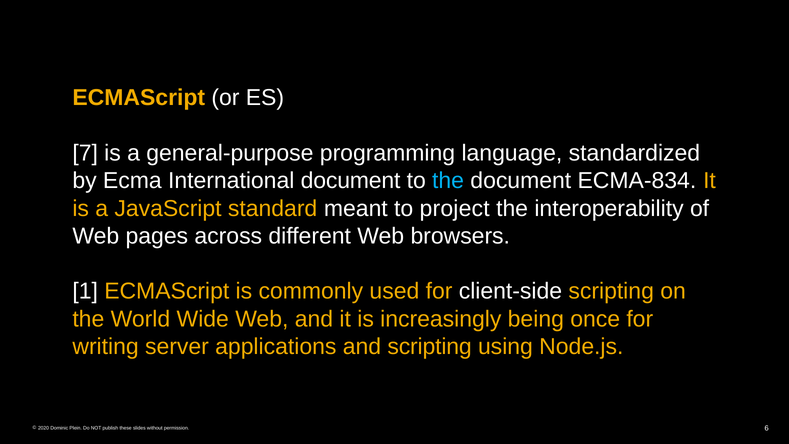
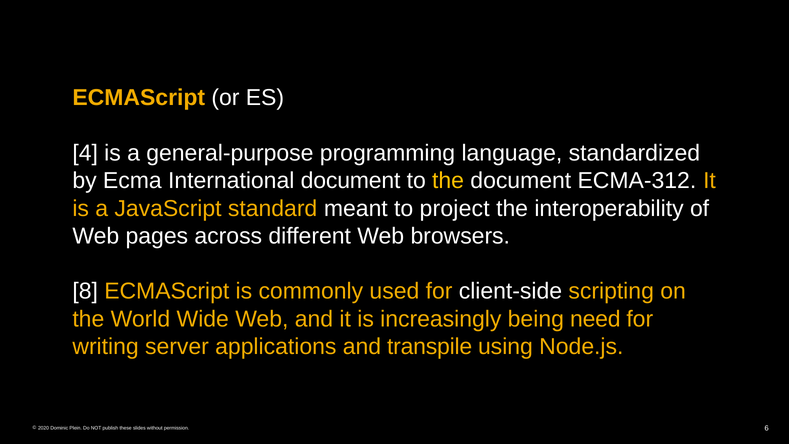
7: 7 -> 4
the at (448, 181) colour: light blue -> yellow
ECMA-834: ECMA-834 -> ECMA-312
1: 1 -> 8
once: once -> need
and scripting: scripting -> transpile
